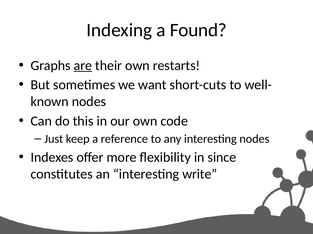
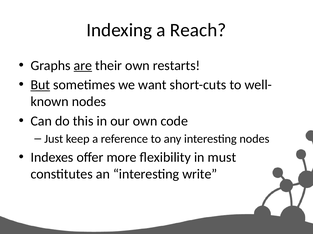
Found: Found -> Reach
But underline: none -> present
since: since -> must
